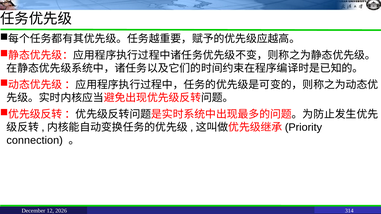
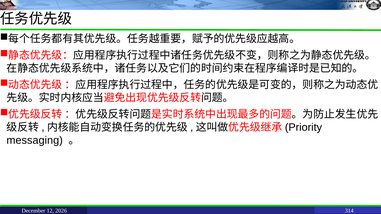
connection: connection -> messaging
